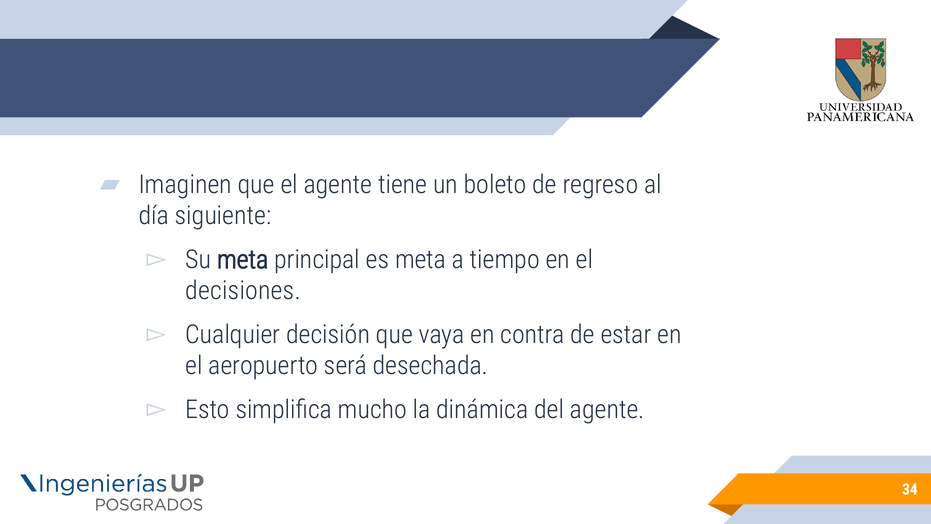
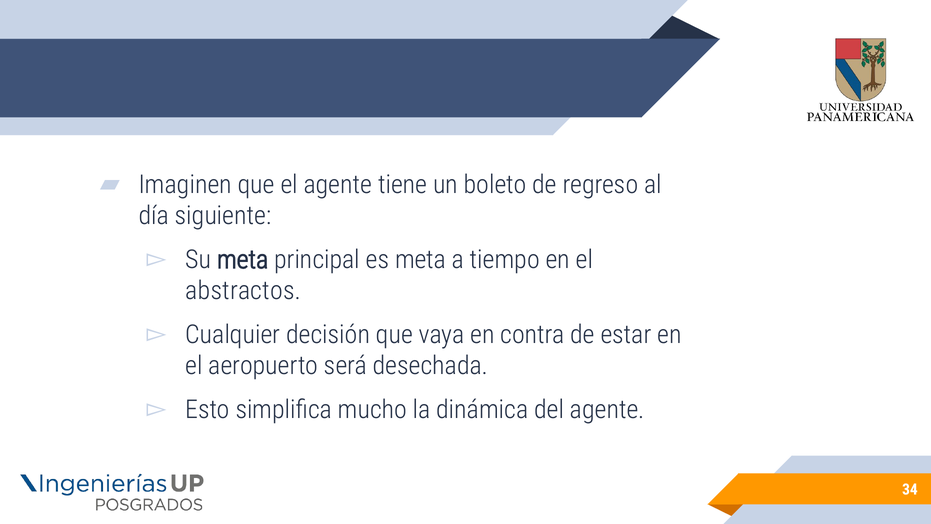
decisiones: decisiones -> abstractos
